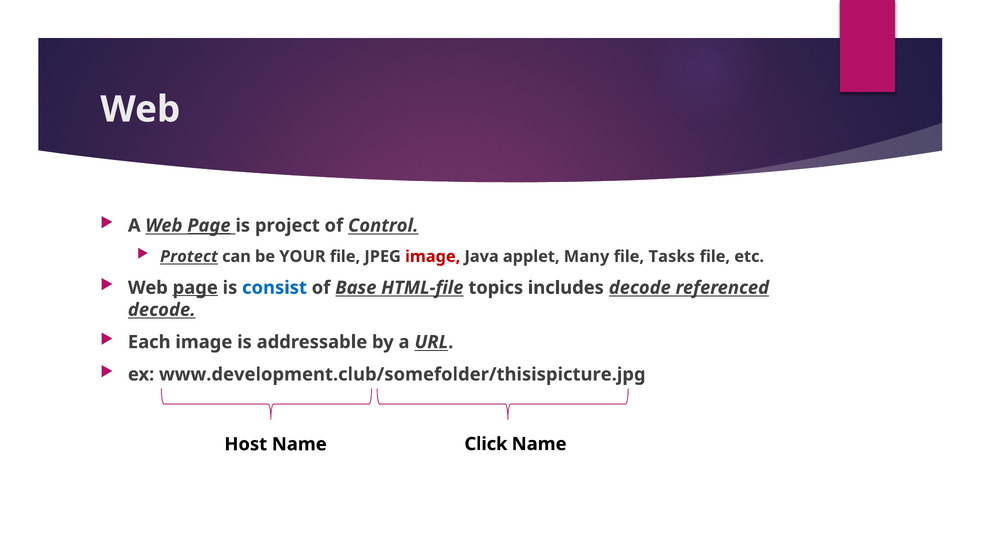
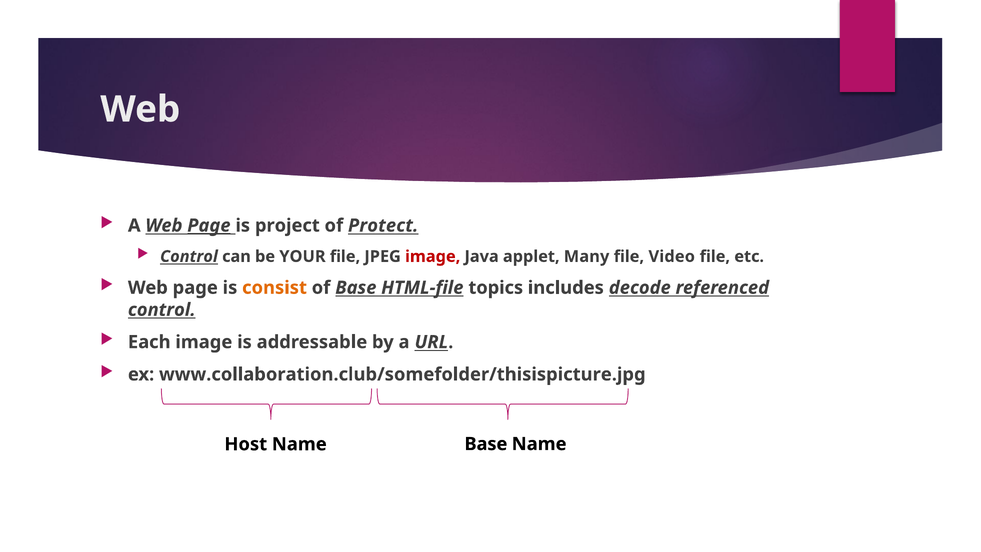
Control: Control -> Protect
Protect at (189, 256): Protect -> Control
Tasks: Tasks -> Video
page at (195, 288) underline: present -> none
consist colour: blue -> orange
decode at (162, 310): decode -> control
www.development.club/somefolder/thisispicture.jpg: www.development.club/somefolder/thisispicture.jpg -> www.collaboration.club/somefolder/thisispicture.jpg
Name Click: Click -> Base
